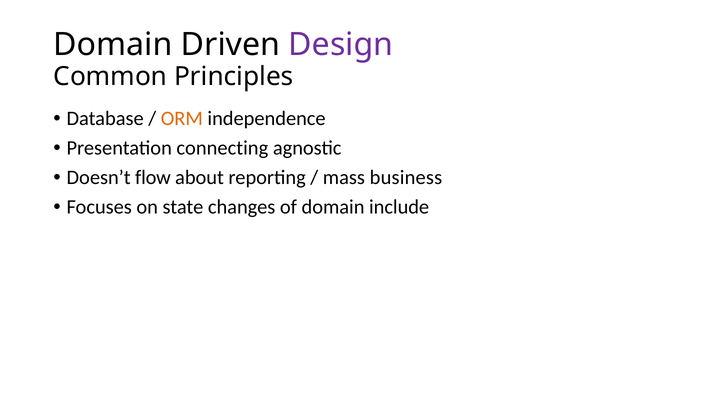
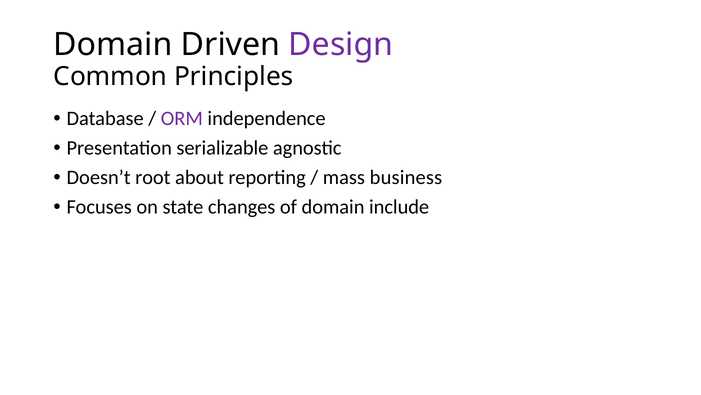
ORM colour: orange -> purple
connecting: connecting -> serializable
flow: flow -> root
